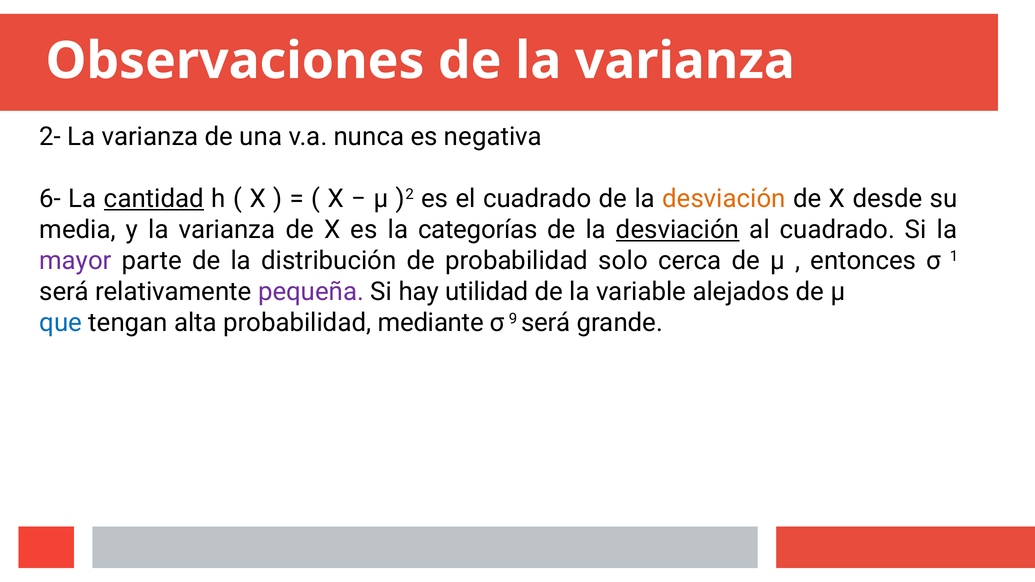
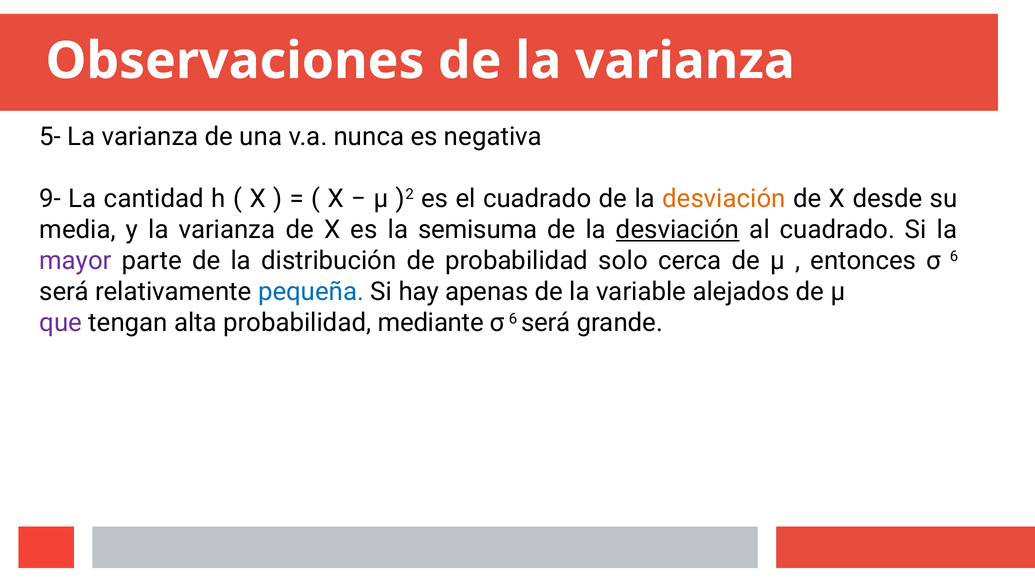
2-: 2- -> 5-
6-: 6- -> 9-
cantidad underline: present -> none
categorías: categorías -> semisuma
entonces σ 1: 1 -> 6
pequeña colour: purple -> blue
utilidad: utilidad -> apenas
que colour: blue -> purple
9 at (513, 319): 9 -> 6
